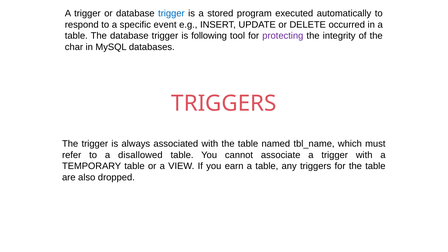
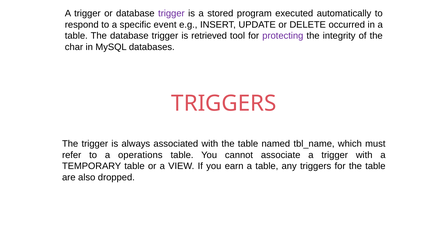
trigger at (171, 13) colour: blue -> purple
following: following -> retrieved
disallowed: disallowed -> operations
